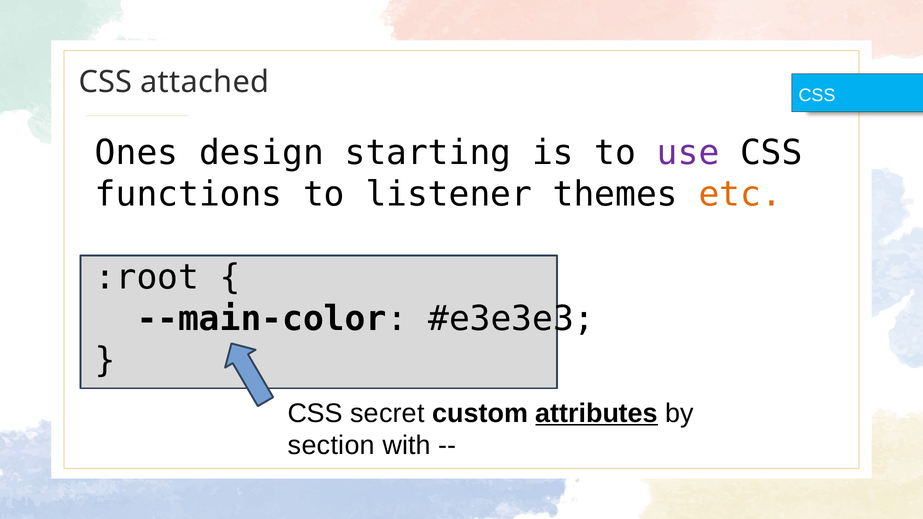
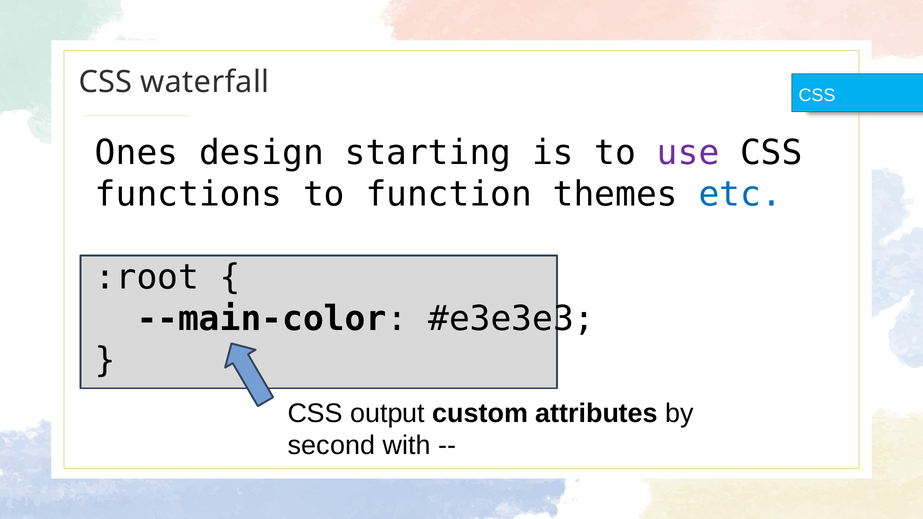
attached: attached -> waterfall
listener: listener -> function
etc colour: orange -> blue
secret: secret -> output
attributes underline: present -> none
section: section -> second
